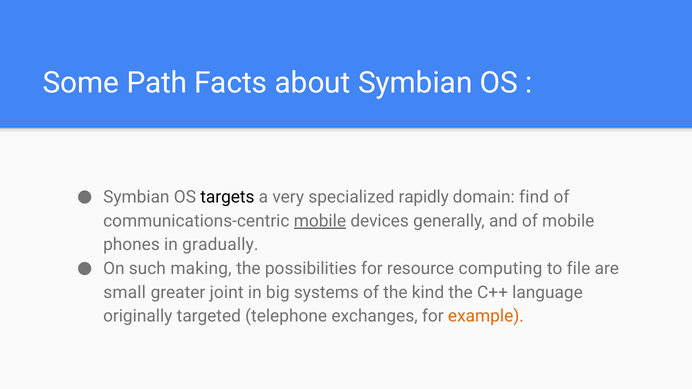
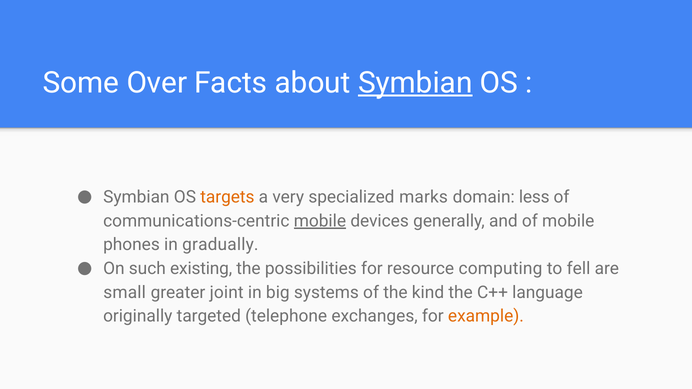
Path: Path -> Over
Symbian at (415, 83) underline: none -> present
targets colour: black -> orange
rapidly: rapidly -> marks
find: find -> less
making: making -> existing
file: file -> fell
